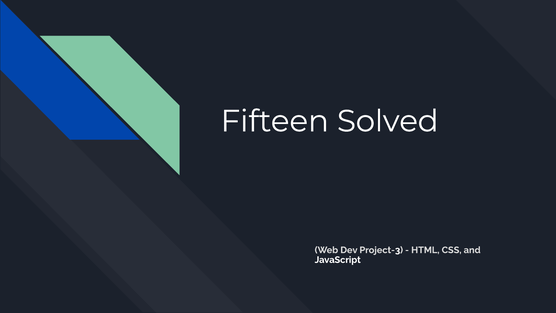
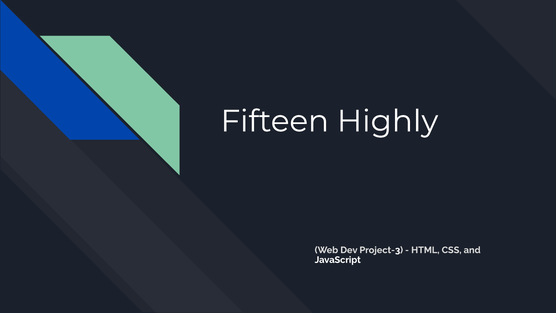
Solved: Solved -> Highly
